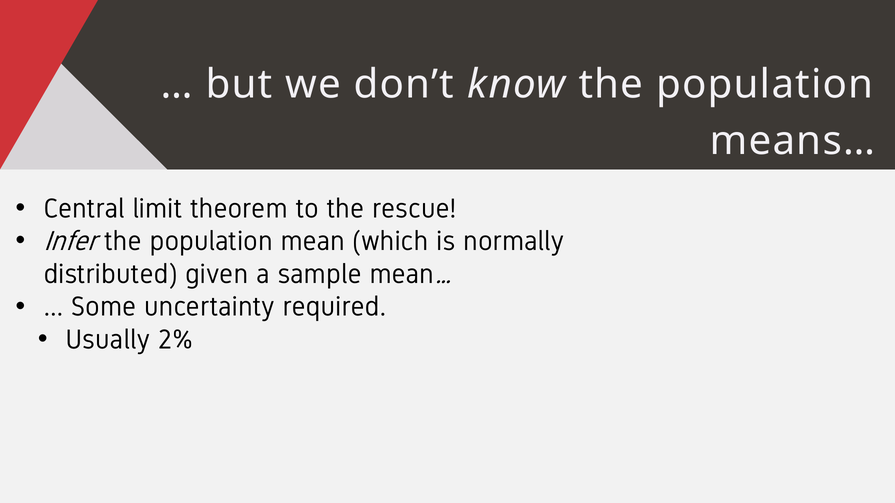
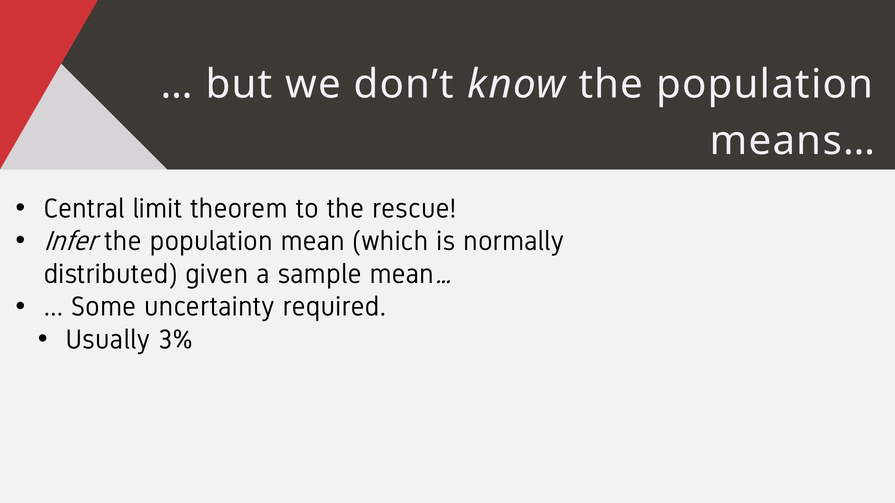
2%: 2% -> 3%
